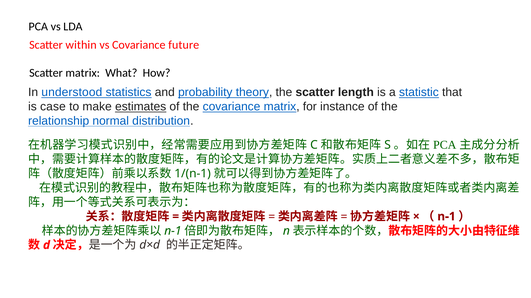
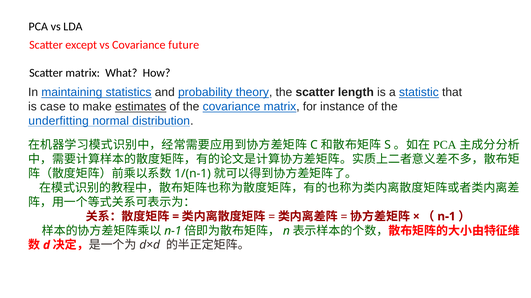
within: within -> except
understood: understood -> maintaining
relationship: relationship -> underfitting
